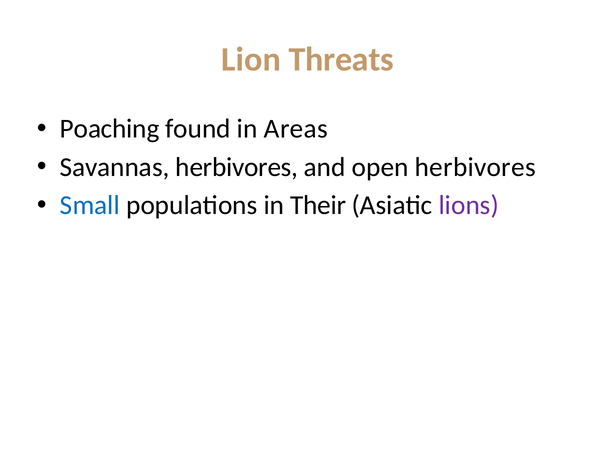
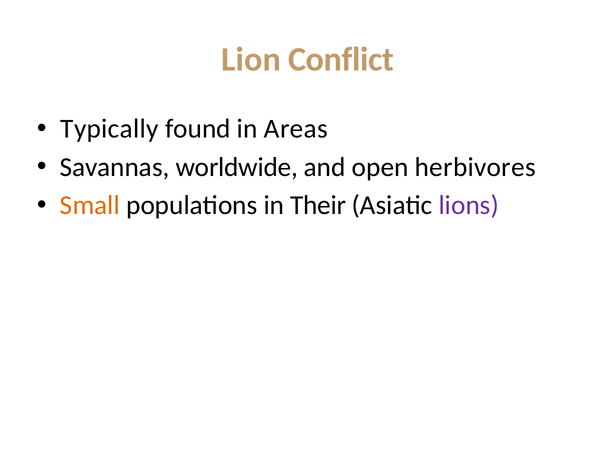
Threats: Threats -> Conflict
Poaching: Poaching -> Typically
Savannas herbivores: herbivores -> worldwide
Small colour: blue -> orange
